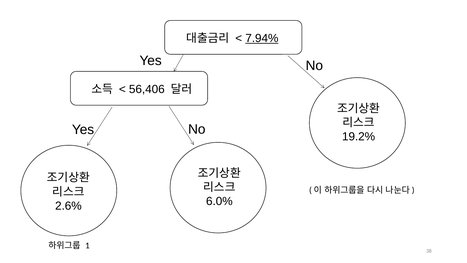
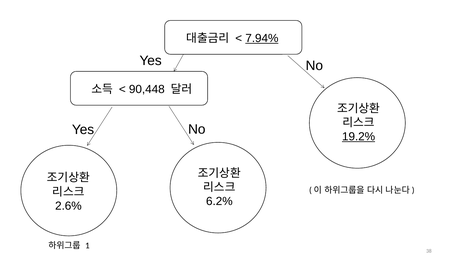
56,406: 56,406 -> 90,448
19.2% underline: none -> present
6.0%: 6.0% -> 6.2%
